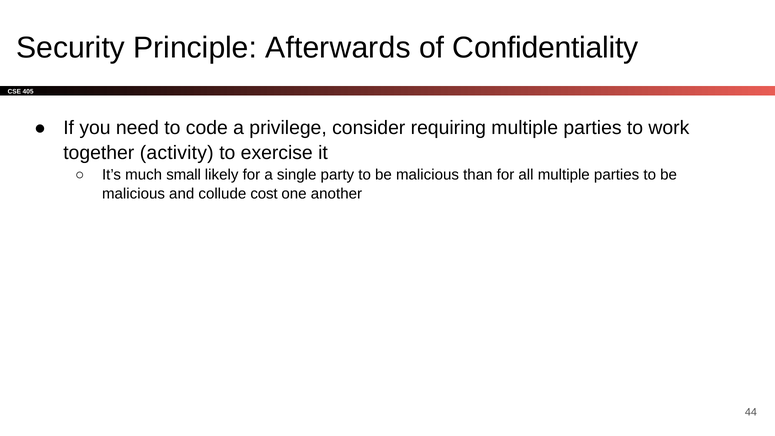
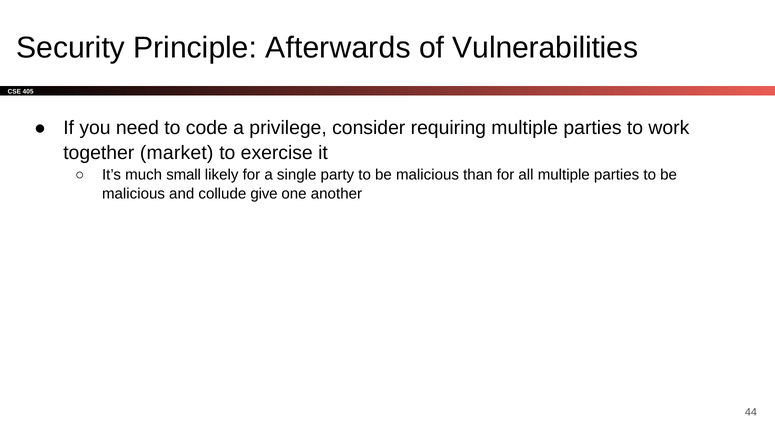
Confidentiality: Confidentiality -> Vulnerabilities
activity: activity -> market
cost: cost -> give
